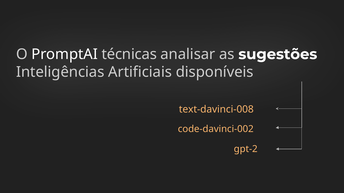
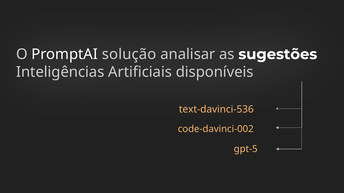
técnicas: técnicas -> solução
text-davinci-008: text-davinci-008 -> text-davinci-536
gpt-2: gpt-2 -> gpt-5
